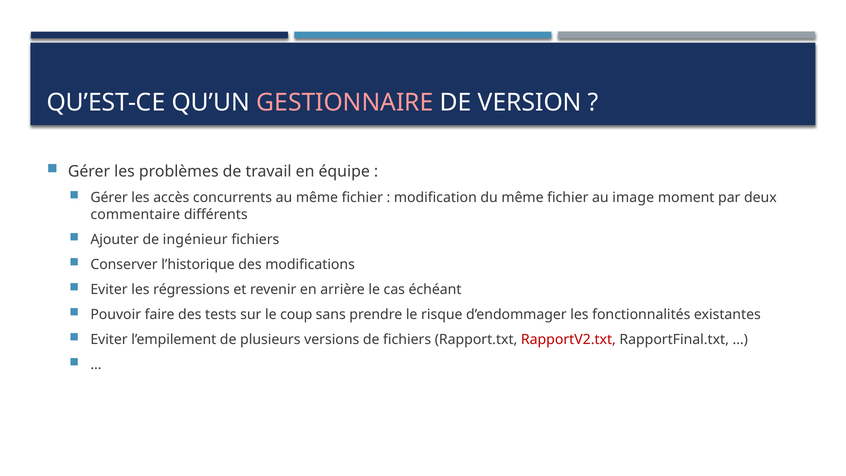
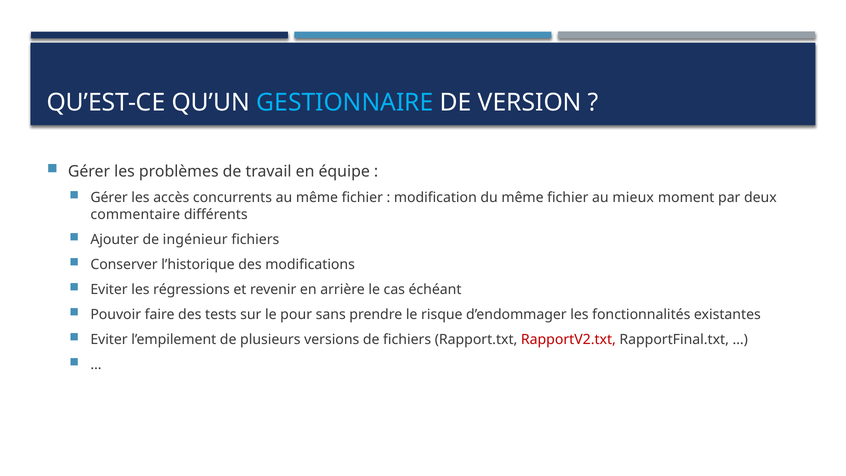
GESTIONNAIRE colour: pink -> light blue
image: image -> mieux
coup: coup -> pour
